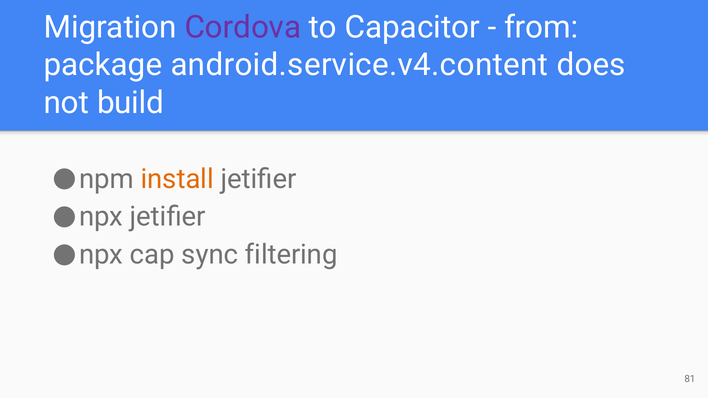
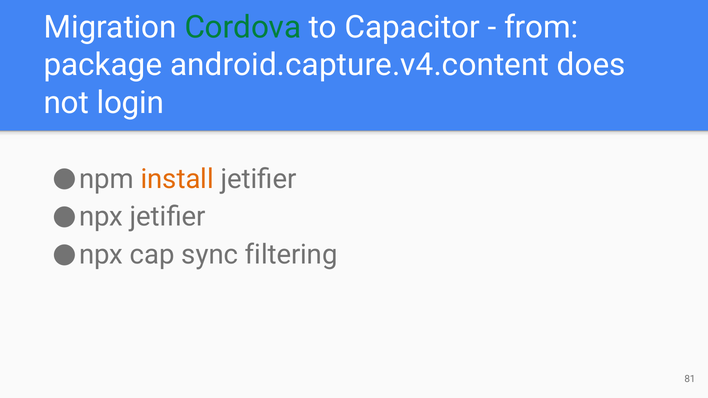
Cordova colour: purple -> green
android.service.v4.content: android.service.v4.content -> android.capture.v4.content
build: build -> login
